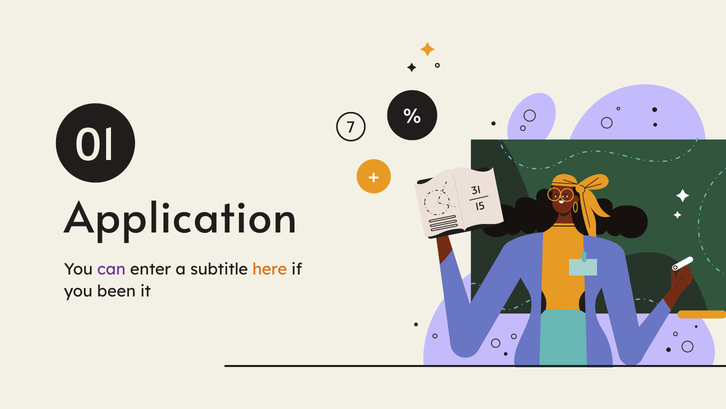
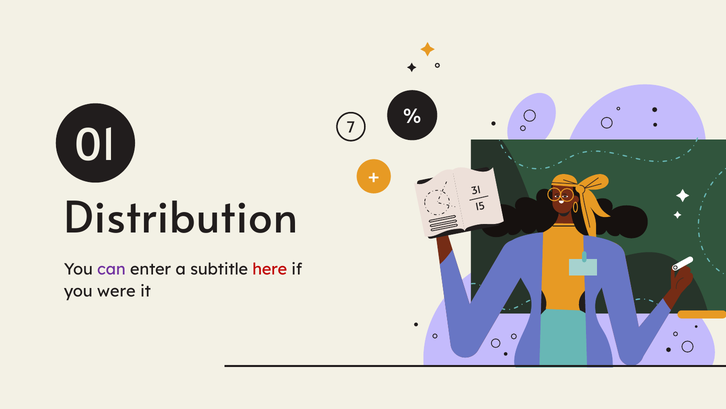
Application: Application -> Distribution
here colour: orange -> red
been: been -> were
